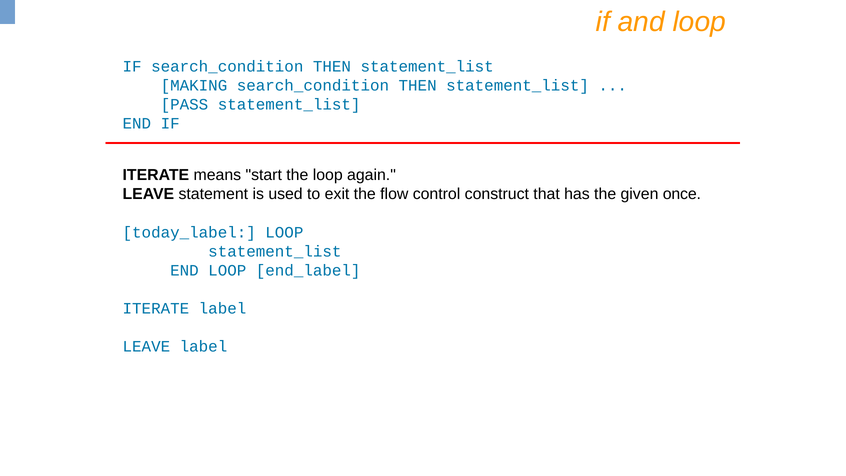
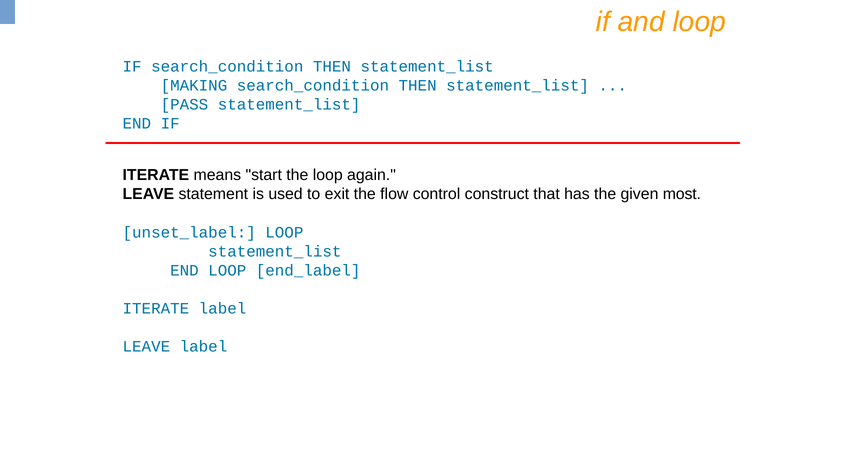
once: once -> most
today_label: today_label -> unset_label
